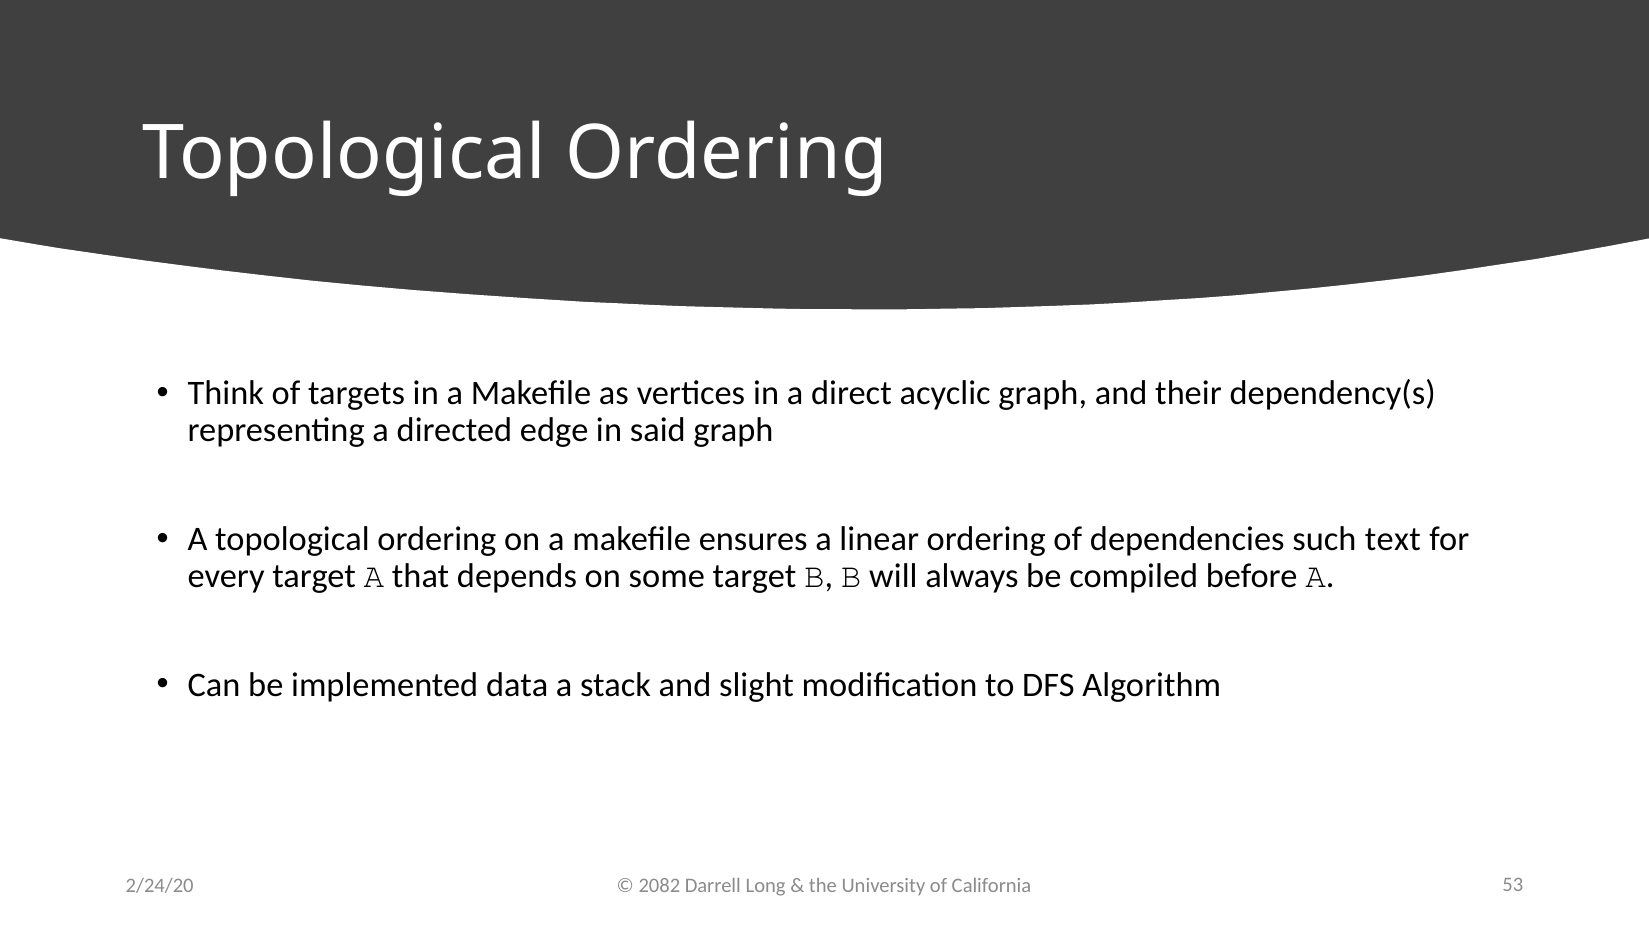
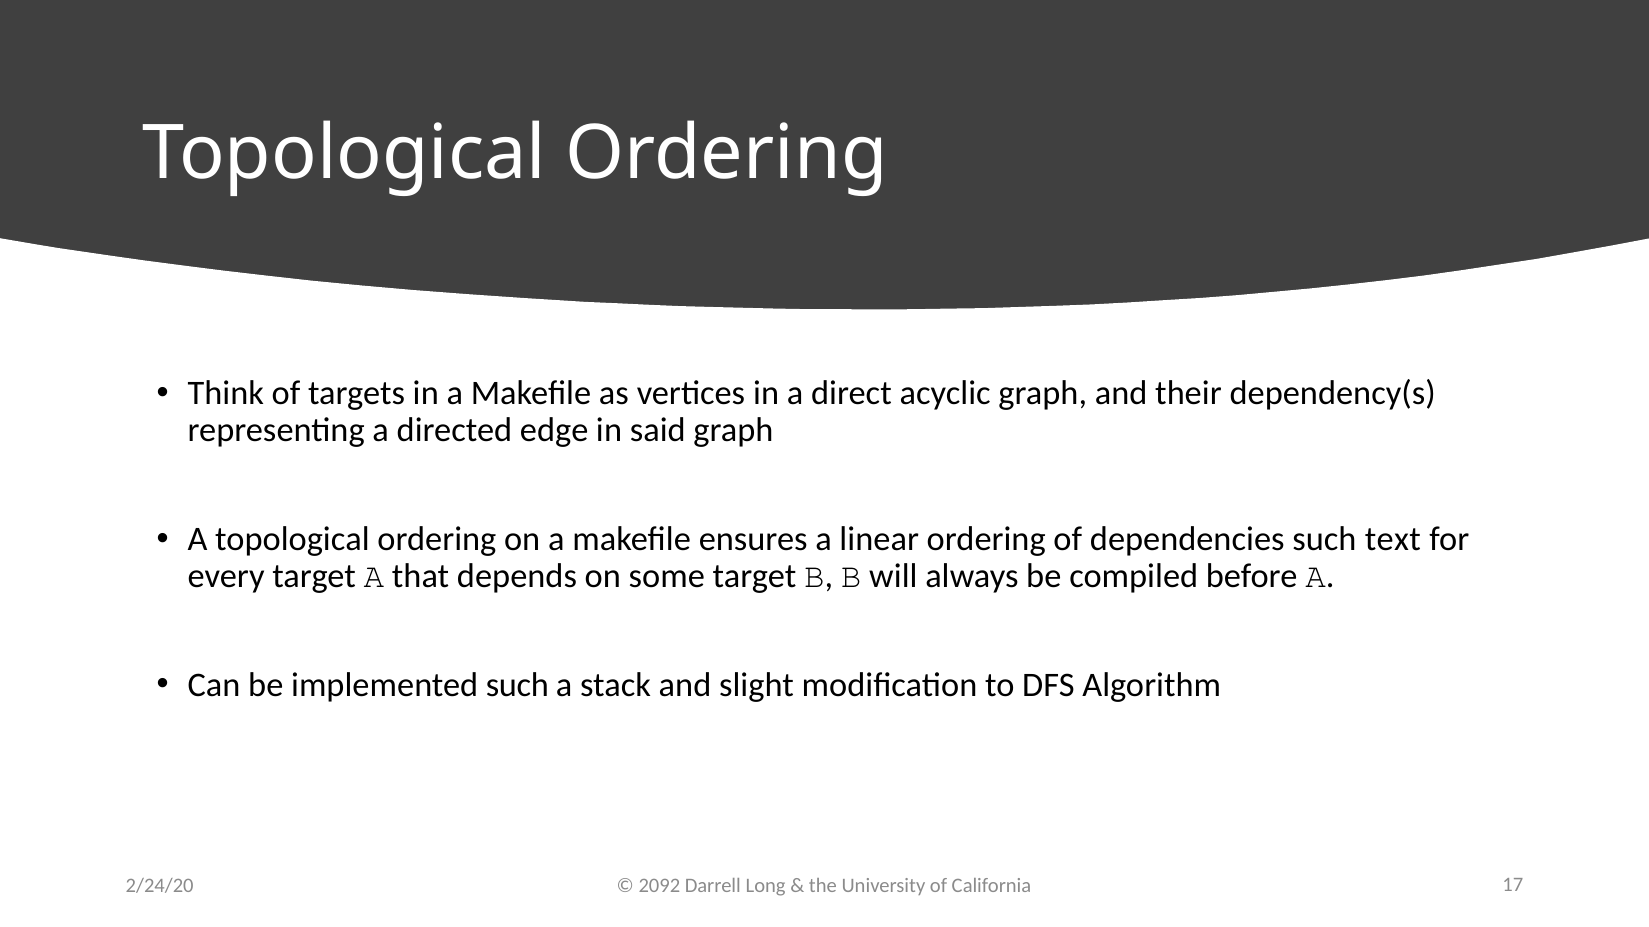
implemented data: data -> such
2082: 2082 -> 2092
53: 53 -> 17
